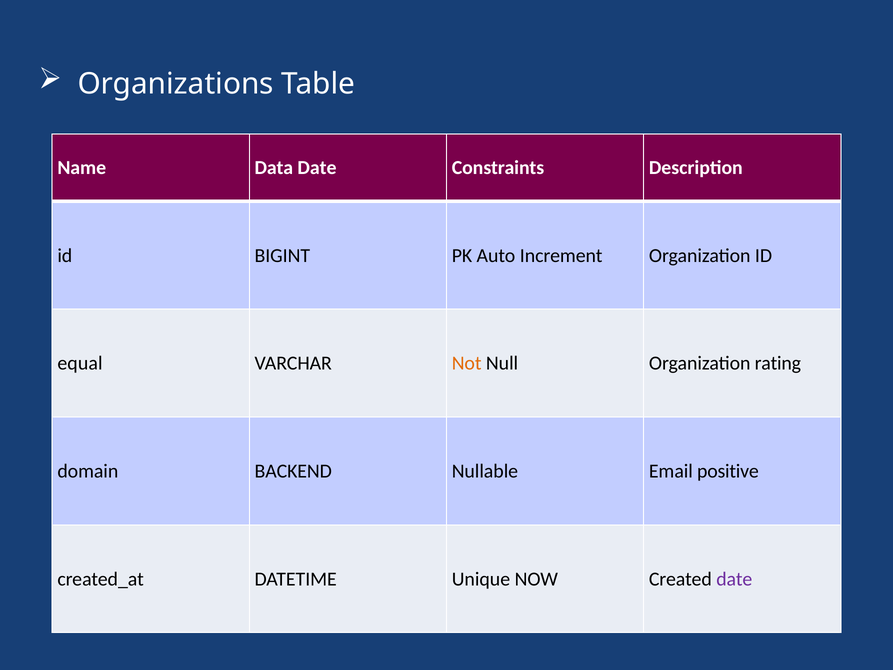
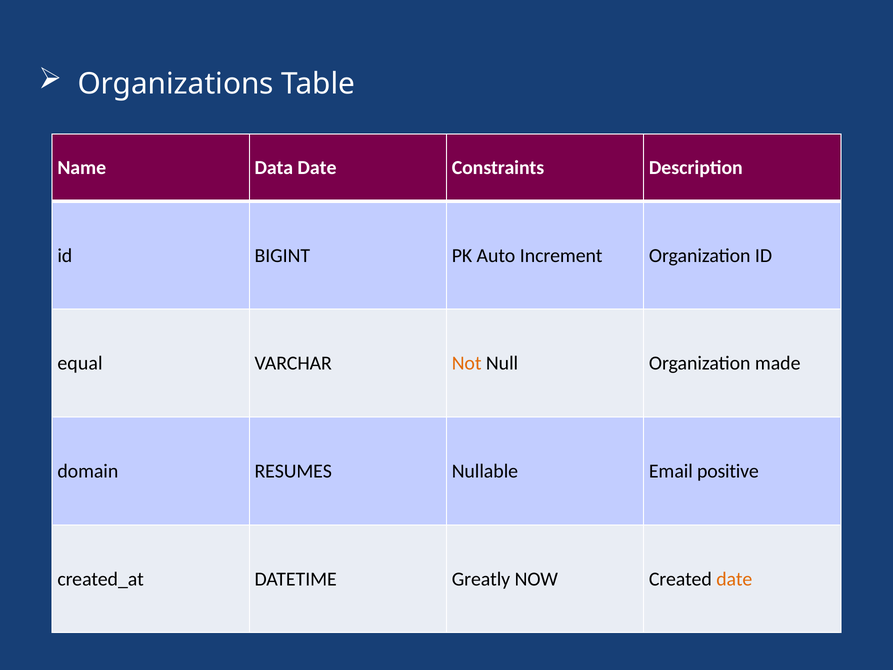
rating: rating -> made
BACKEND: BACKEND -> RESUMES
Unique: Unique -> Greatly
date at (734, 579) colour: purple -> orange
